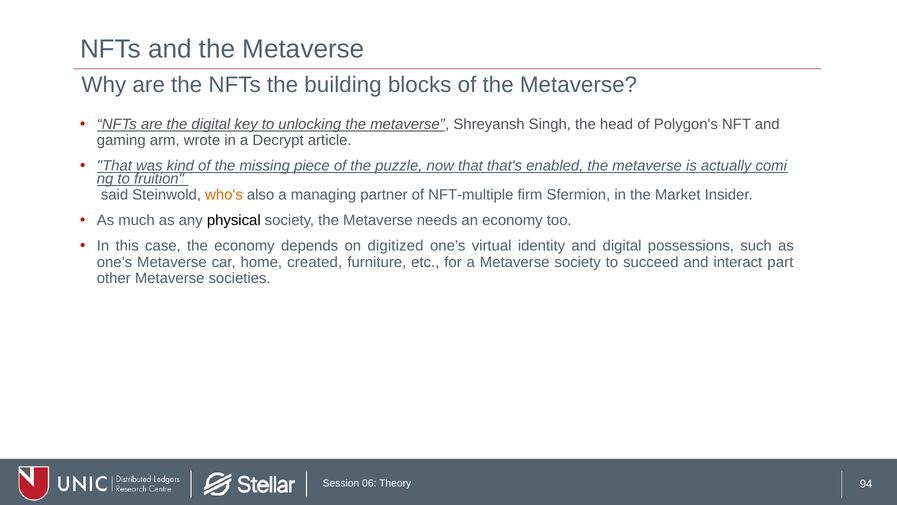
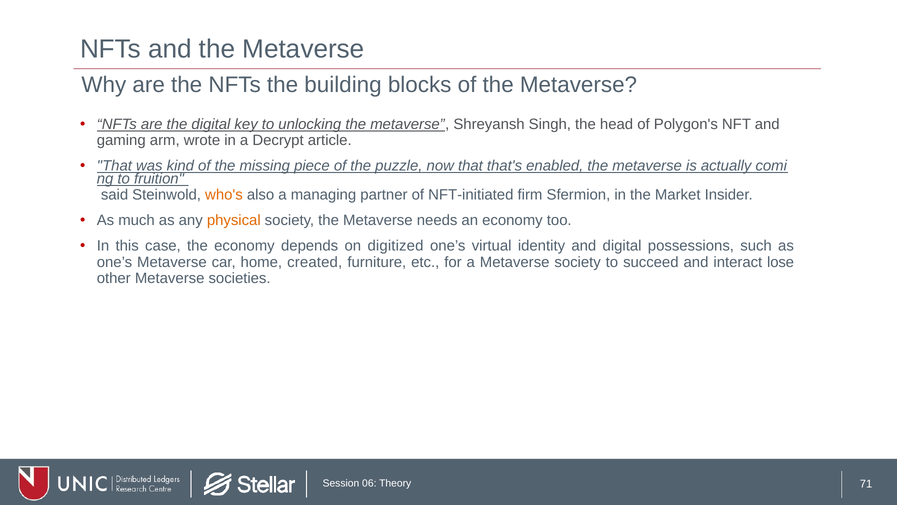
NFT-multiple: NFT-multiple -> NFT-initiated
physical colour: black -> orange
part: part -> lose
94: 94 -> 71
